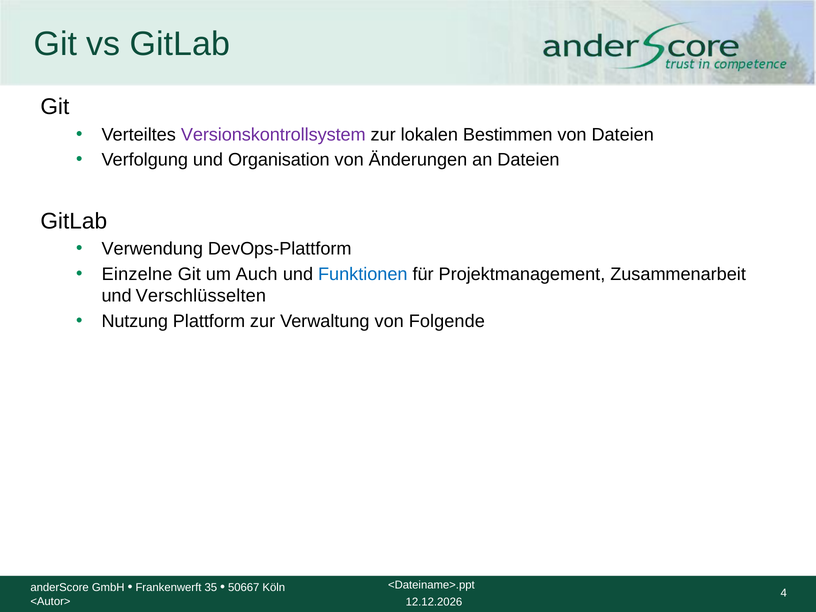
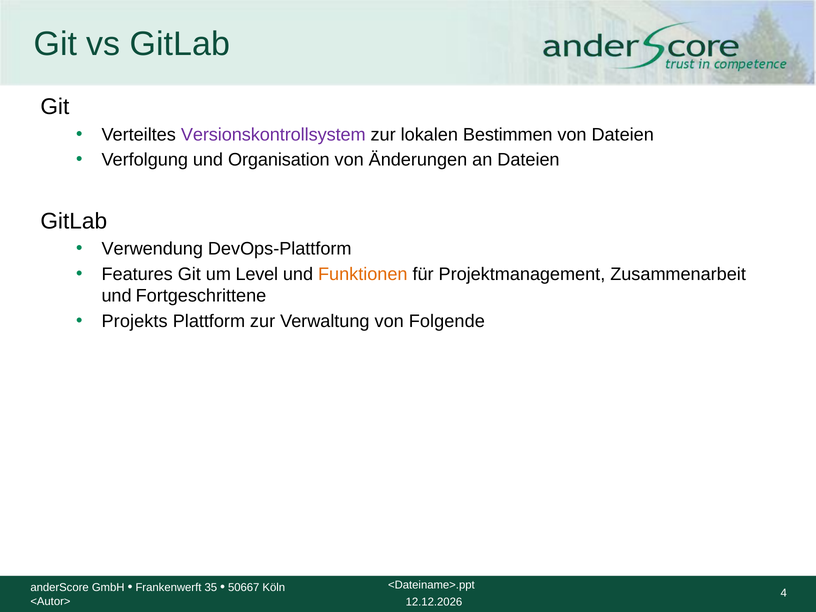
Einzelne: Einzelne -> Features
Auch: Auch -> Level
Funktionen colour: blue -> orange
Verschlüsselten: Verschlüsselten -> Fortgeschrittene
Nutzung: Nutzung -> Projekts
